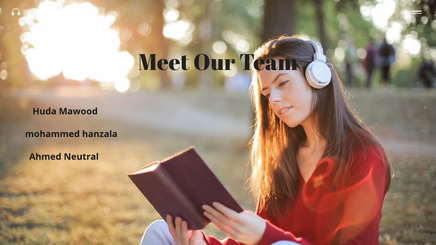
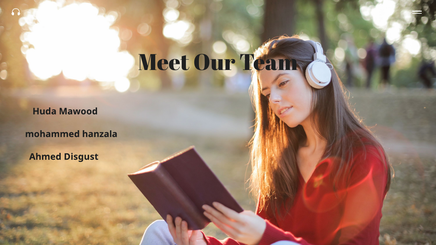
Neutral: Neutral -> Disgust
